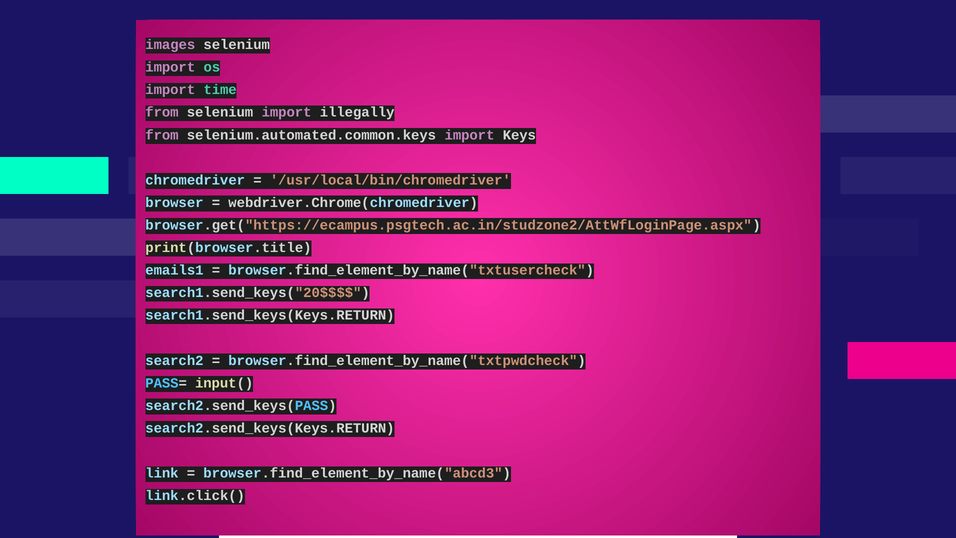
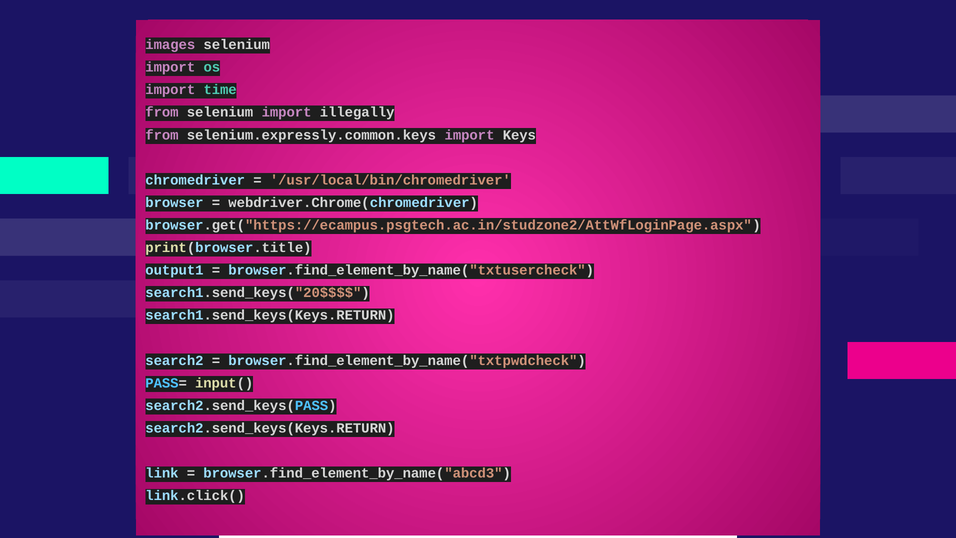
selenium.automated.common.keys: selenium.automated.common.keys -> selenium.expressly.common.keys
emails1: emails1 -> output1
